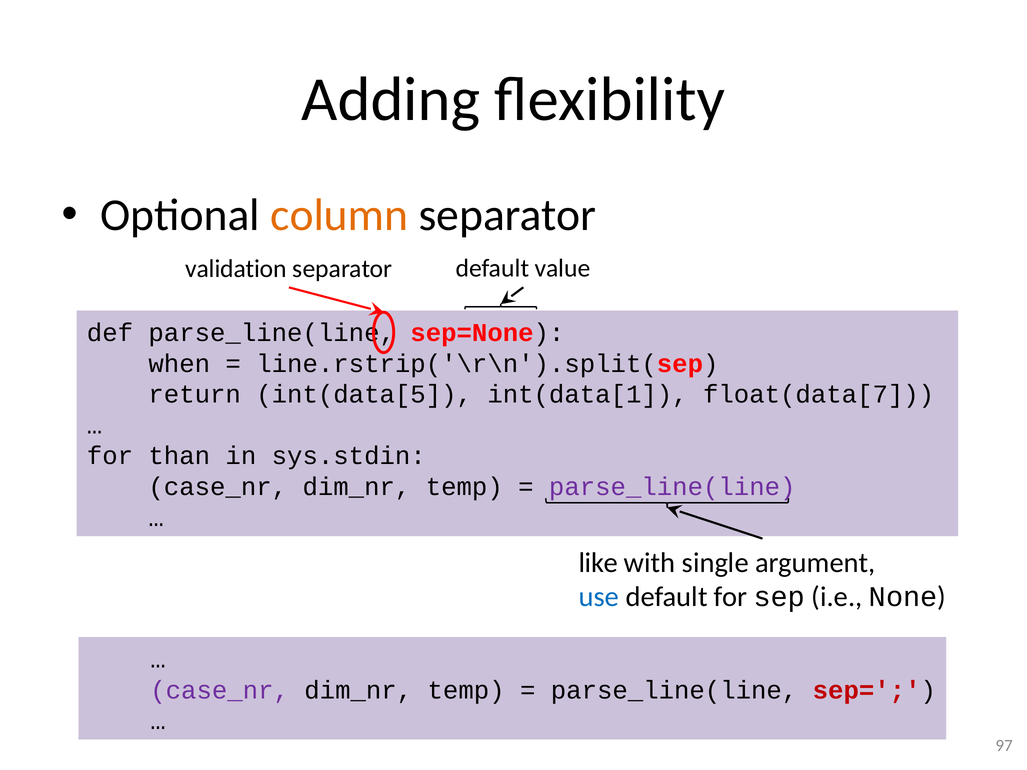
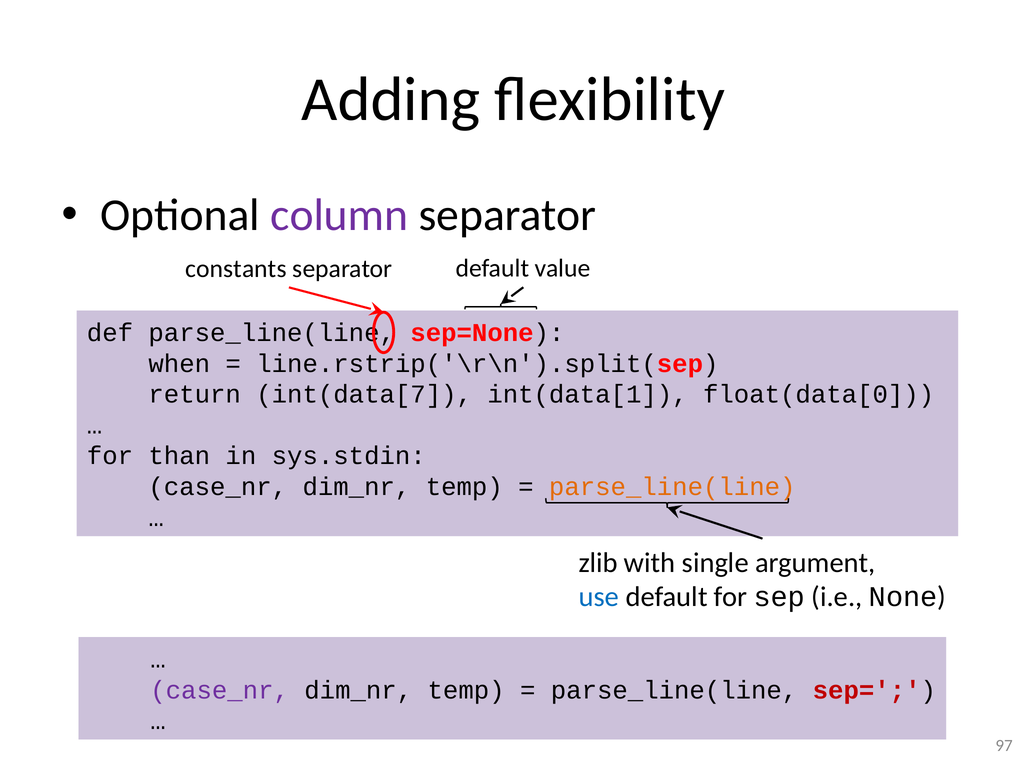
column colour: orange -> purple
validation: validation -> constants
int(data[5: int(data[5 -> int(data[7
float(data[7: float(data[7 -> float(data[0
parse_line(line at (672, 487) colour: purple -> orange
like: like -> zlib
